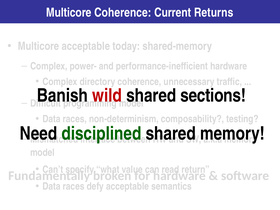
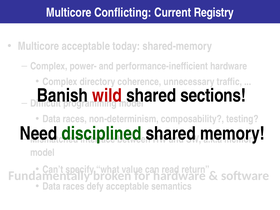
Multicore Coherence: Coherence -> Conflicting
Returns: Returns -> Registry
